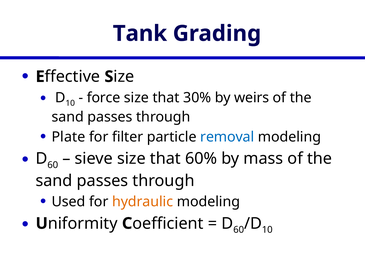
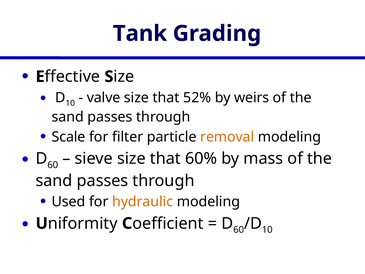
force: force -> valve
30%: 30% -> 52%
Plate: Plate -> Scale
removal colour: blue -> orange
